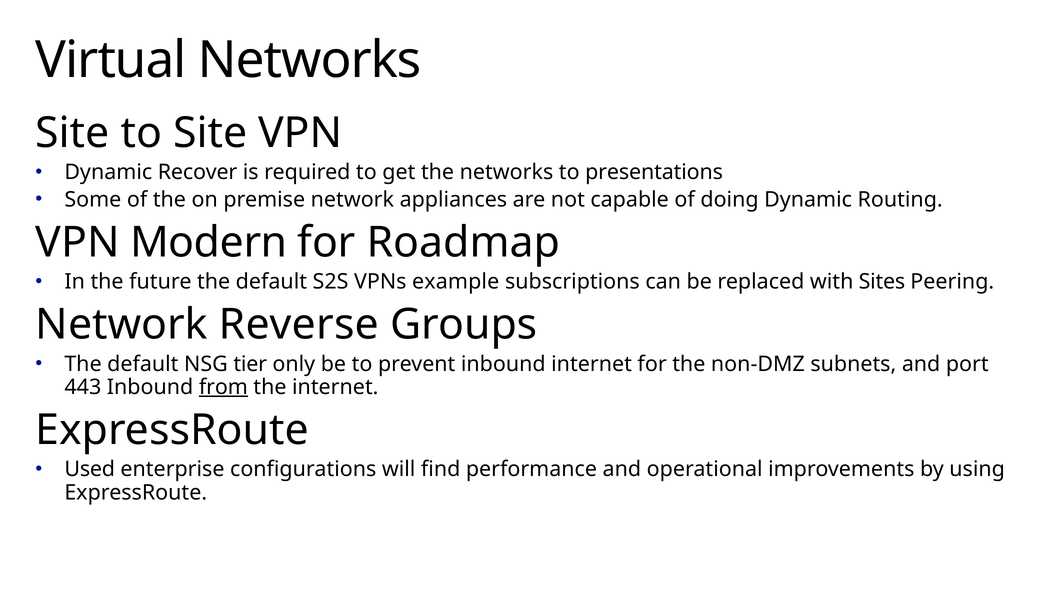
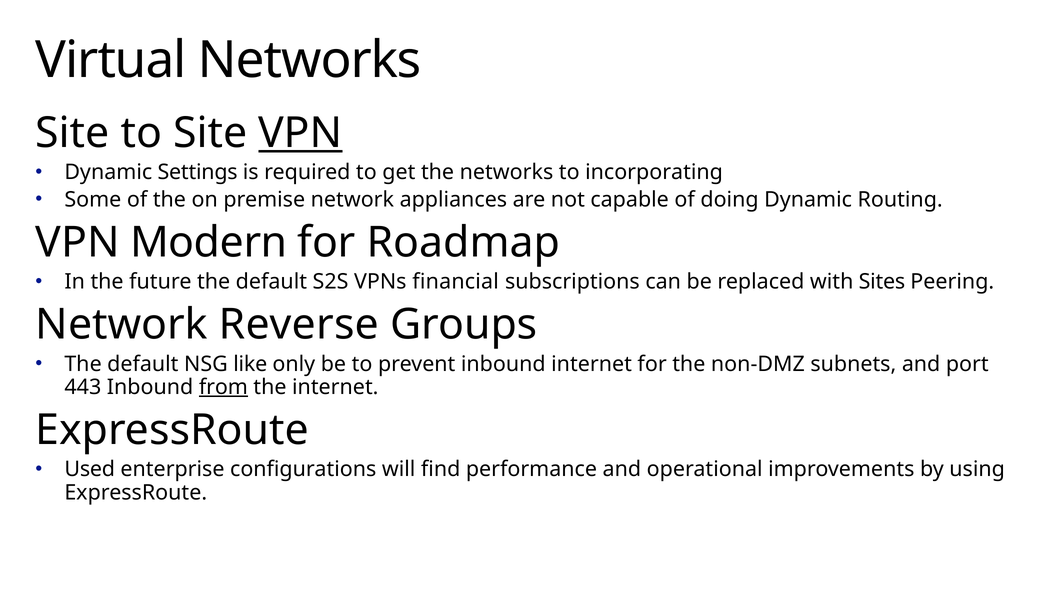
VPN at (300, 133) underline: none -> present
Recover: Recover -> Settings
presentations: presentations -> incorporating
example: example -> financial
tier: tier -> like
